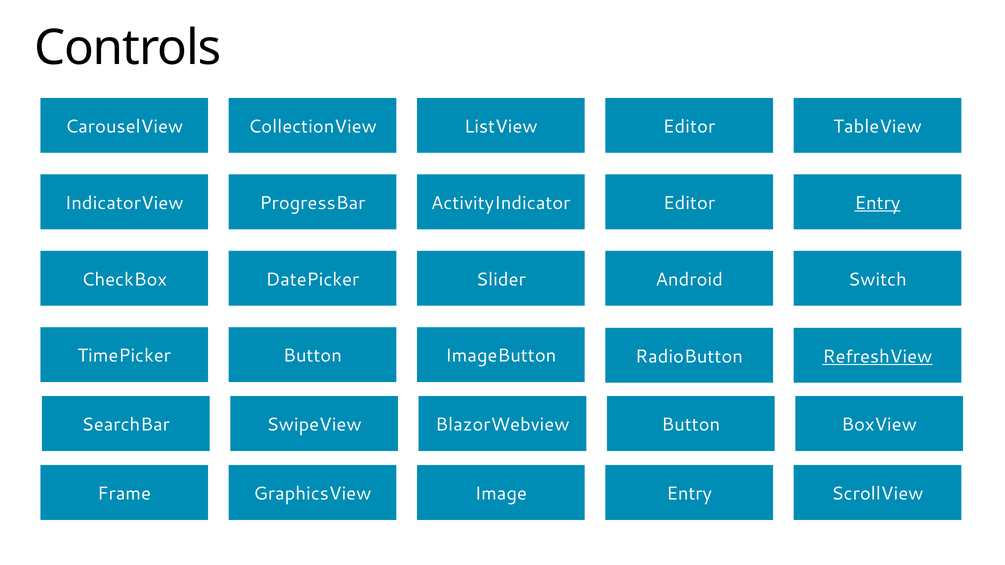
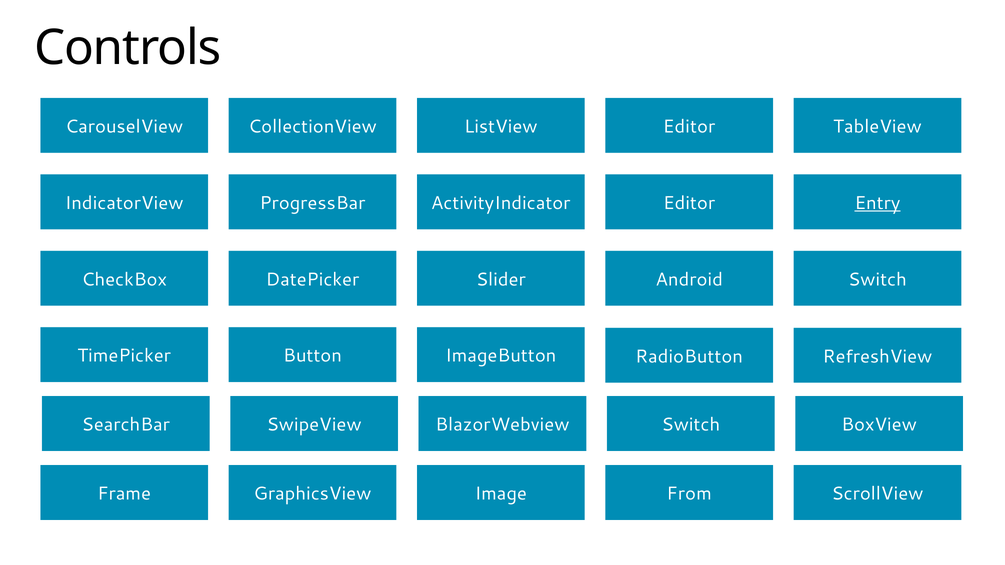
RefreshView underline: present -> none
BlazorWebview Button: Button -> Switch
Image Entry: Entry -> From
